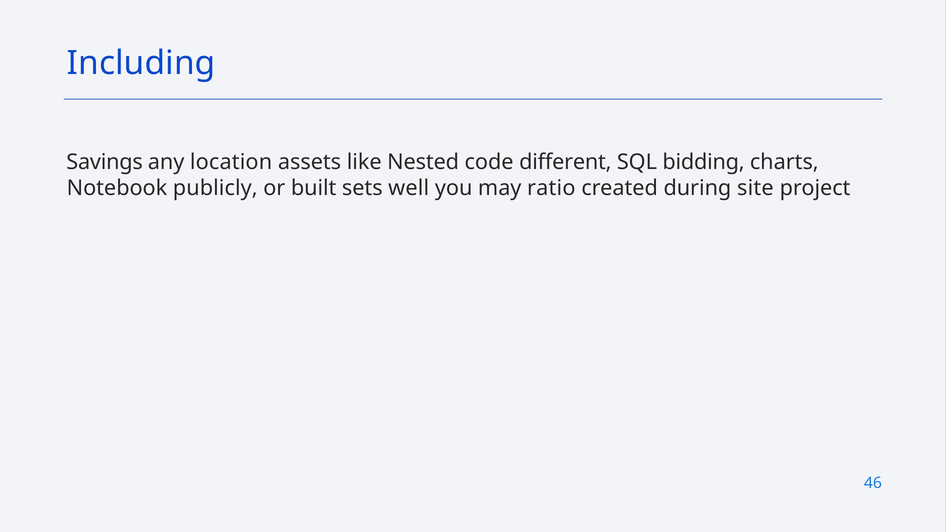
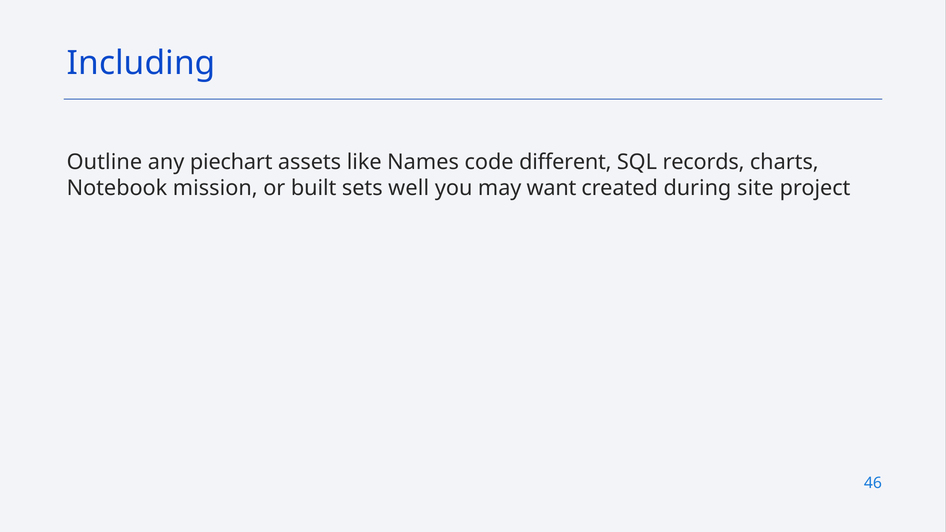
Savings: Savings -> Outline
location: location -> piechart
Nested: Nested -> Names
bidding: bidding -> records
publicly: publicly -> mission
ratio: ratio -> want
